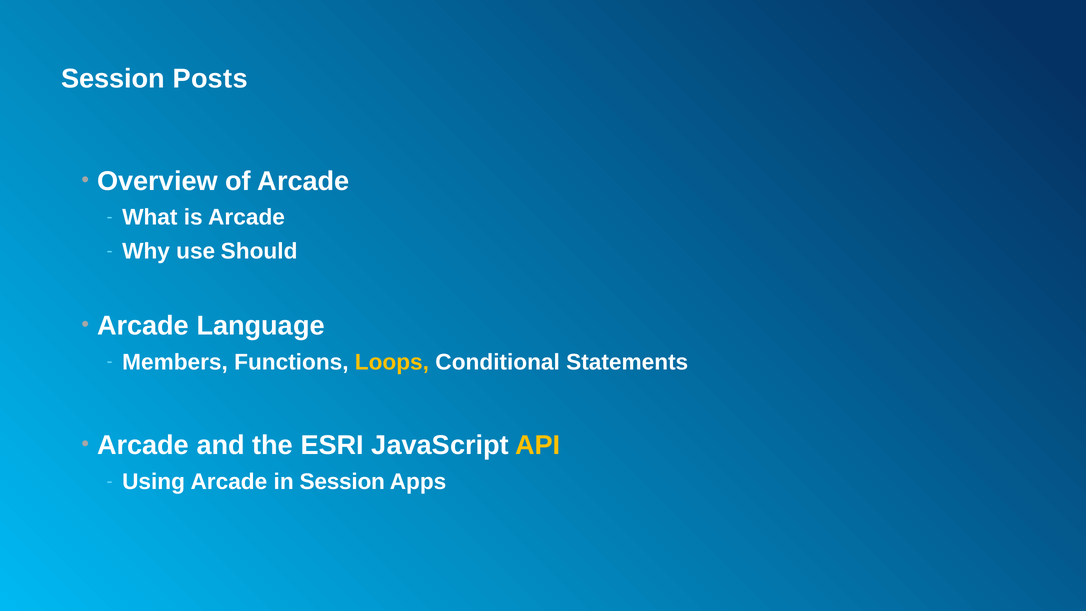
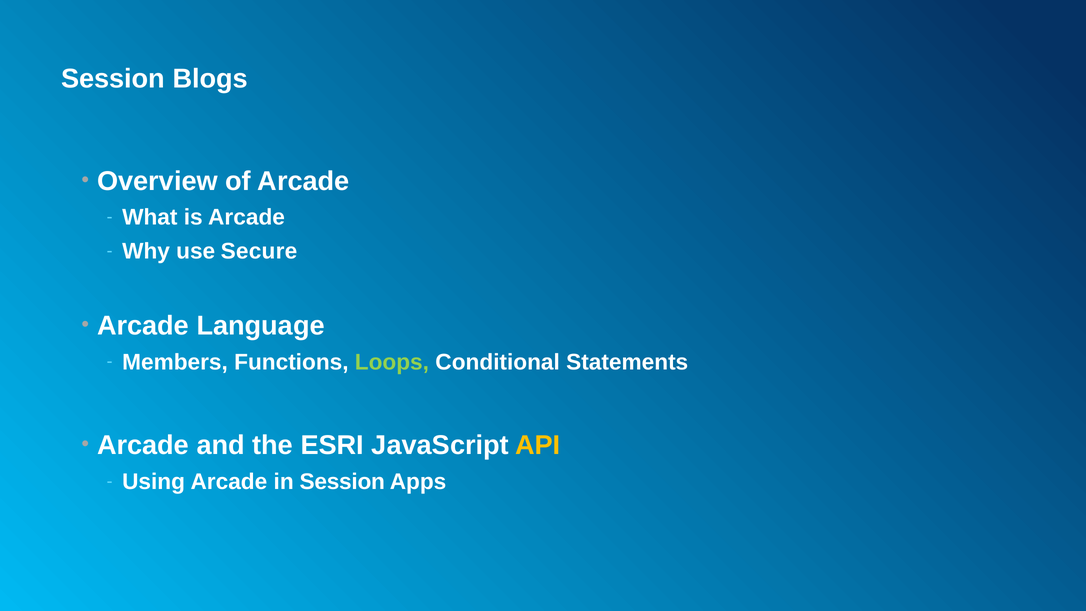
Posts: Posts -> Blogs
Should: Should -> Secure
Loops colour: yellow -> light green
